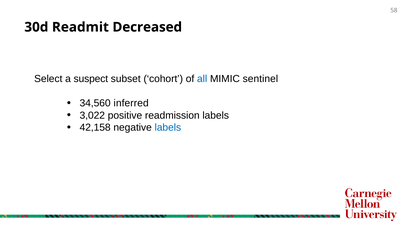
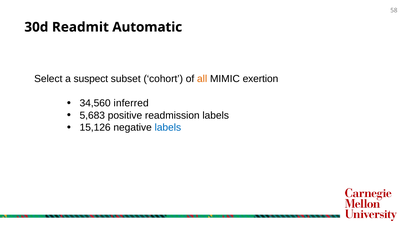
Decreased: Decreased -> Automatic
all colour: blue -> orange
sentinel: sentinel -> exertion
3,022: 3,022 -> 5,683
42,158: 42,158 -> 15,126
